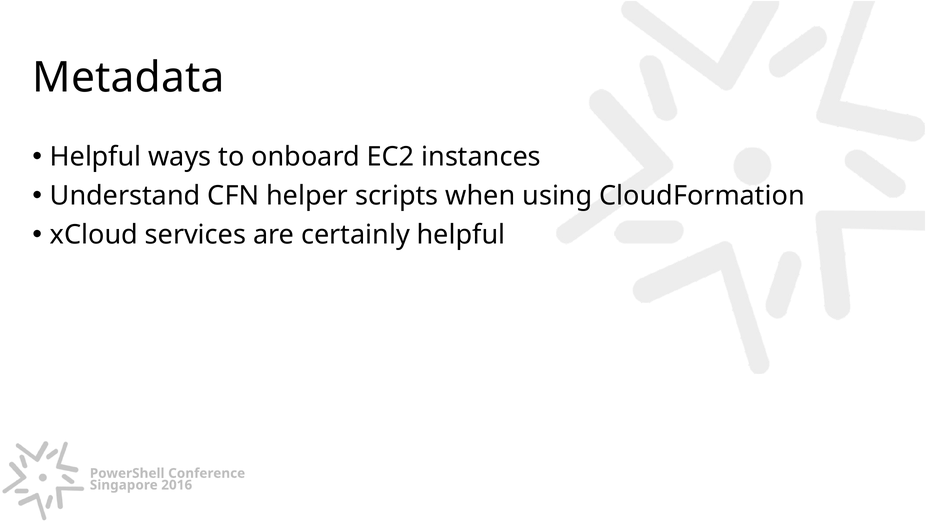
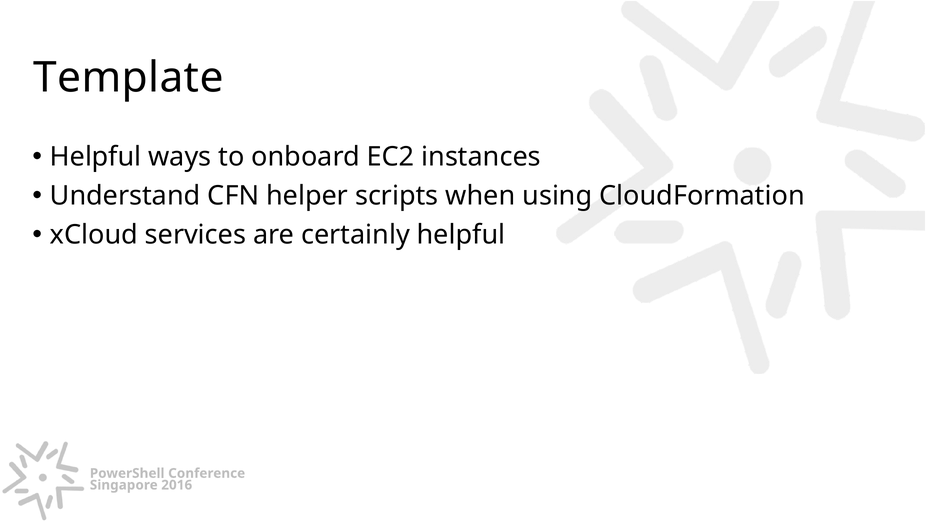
Metadata: Metadata -> Template
